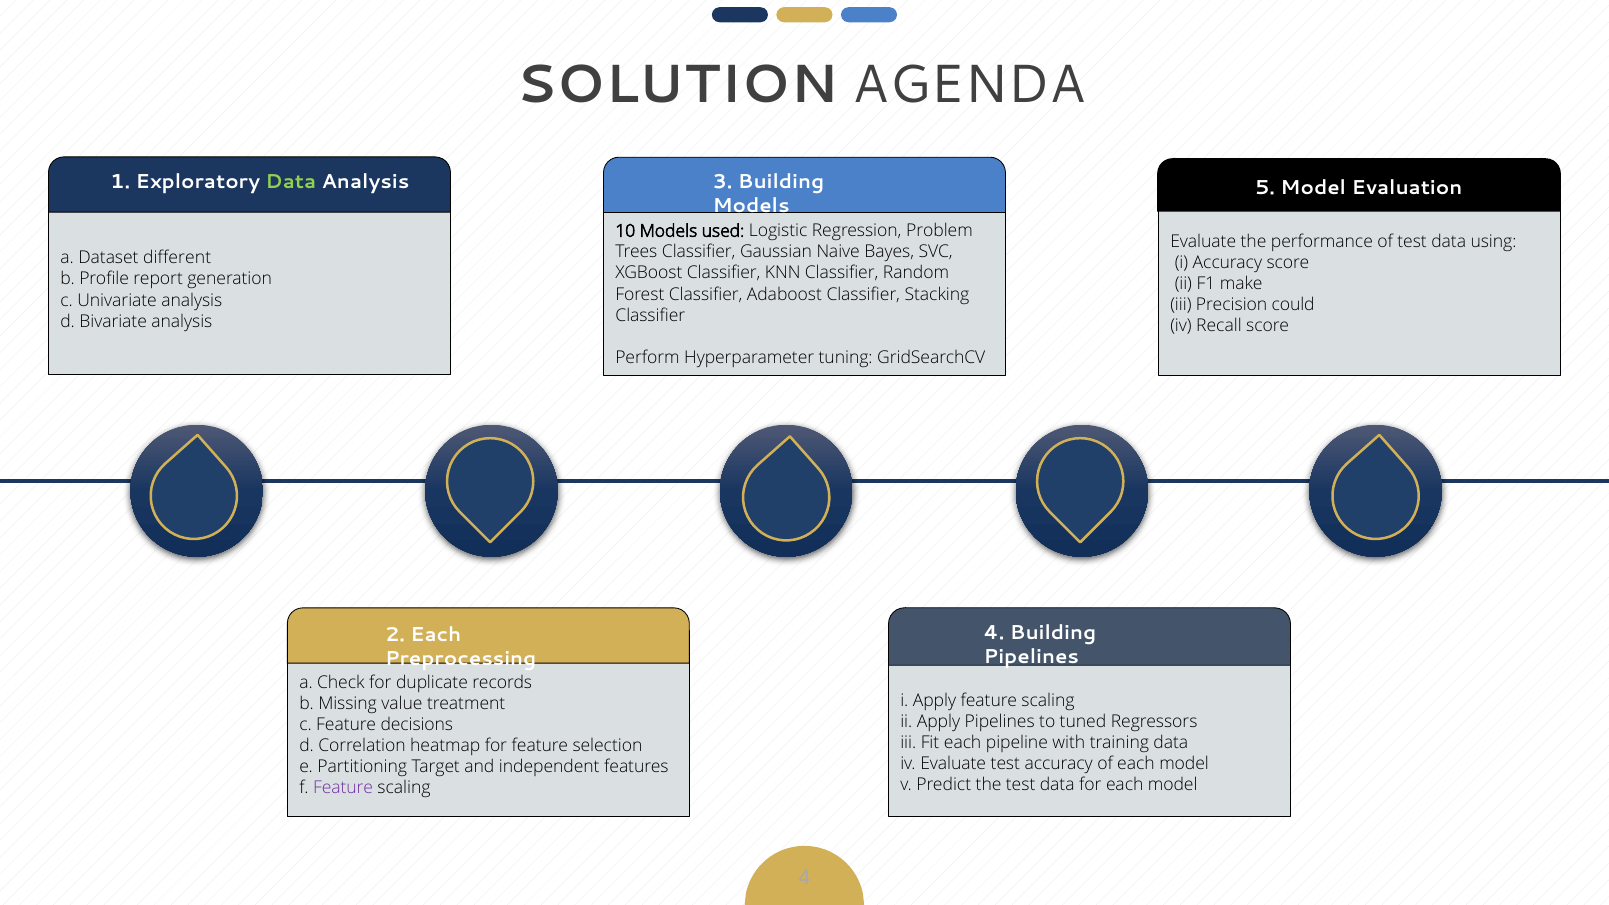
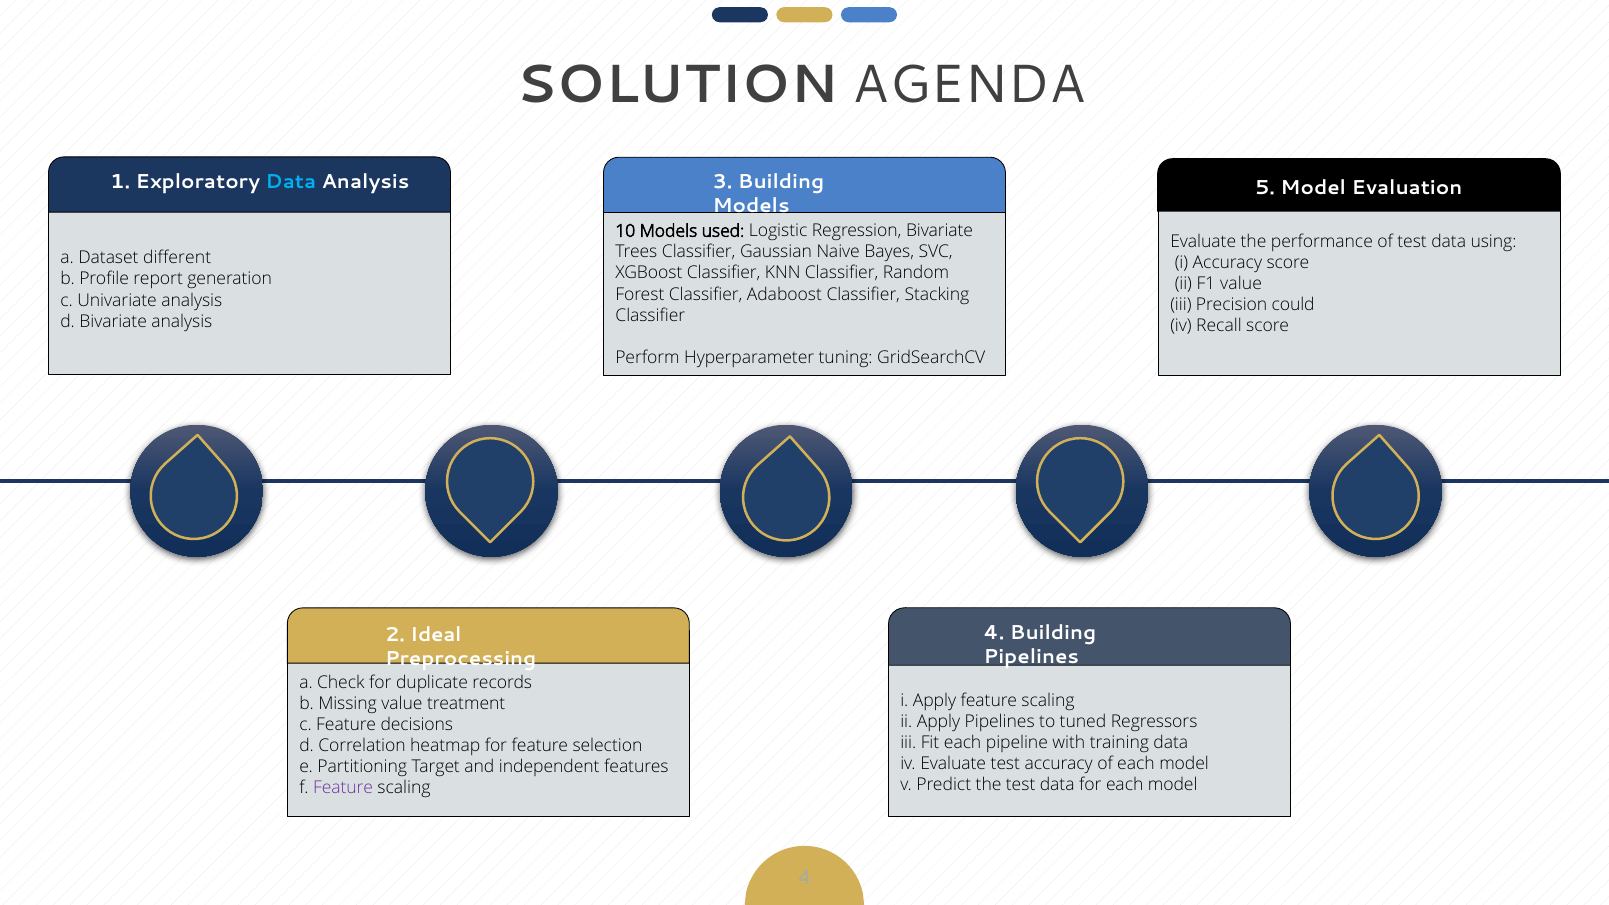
Data at (291, 182) colour: light green -> light blue
Regression Problem: Problem -> Bivariate
F1 make: make -> value
2 Each: Each -> Ideal
